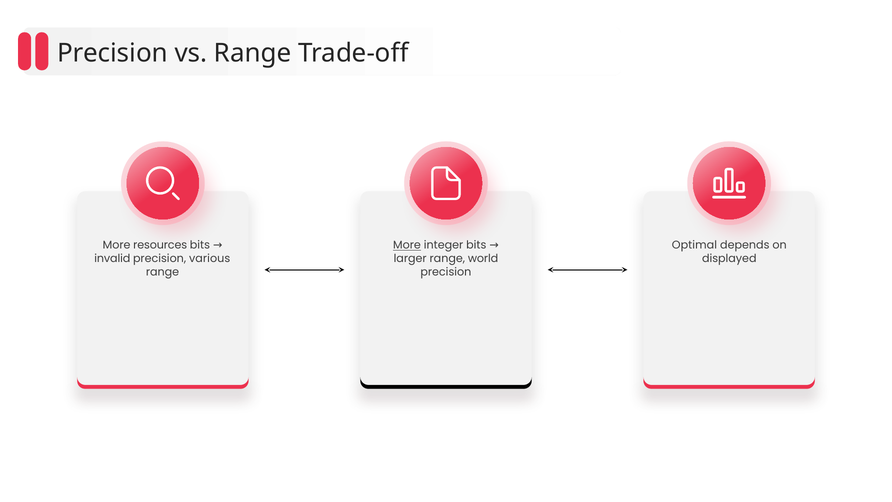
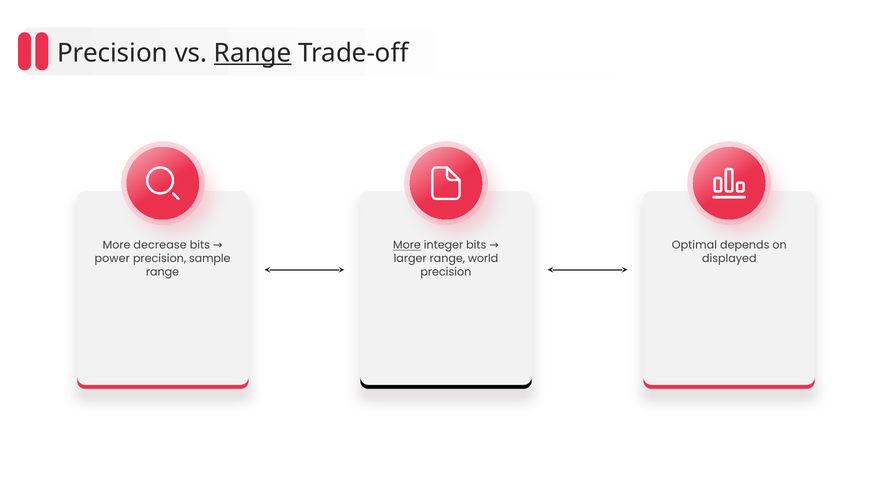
Range at (253, 53) underline: none -> present
resources: resources -> decrease
invalid: invalid -> power
various: various -> sample
